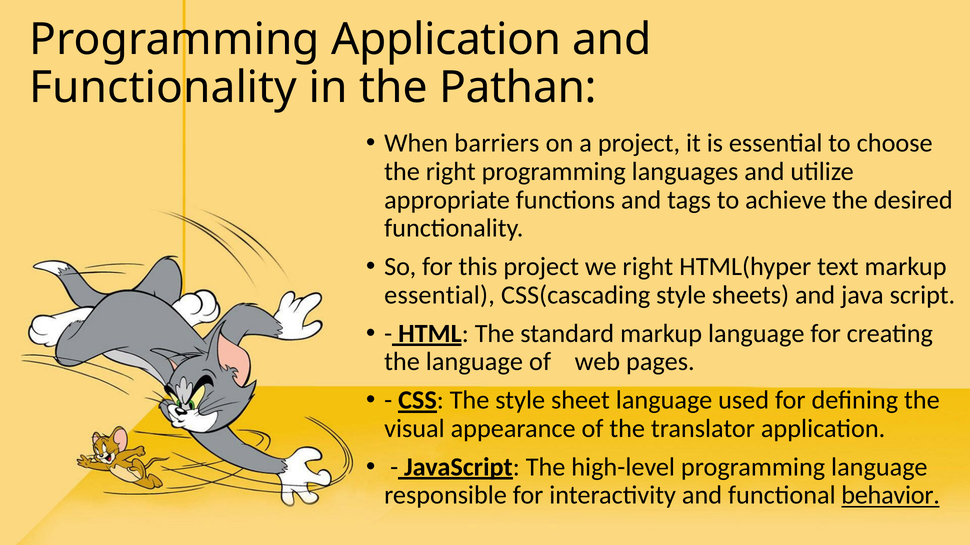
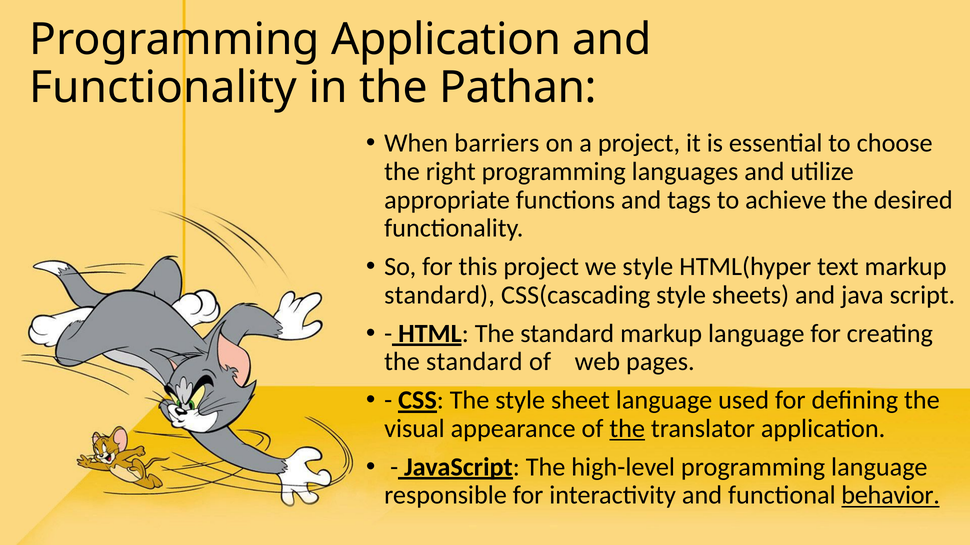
we right: right -> style
essential at (440, 295): essential -> standard
language at (474, 362): language -> standard
the at (627, 429) underline: none -> present
